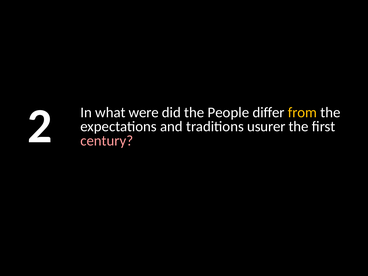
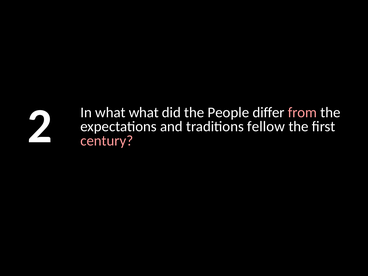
what were: were -> what
from colour: yellow -> pink
usurer: usurer -> fellow
